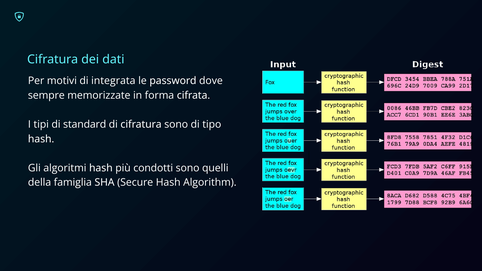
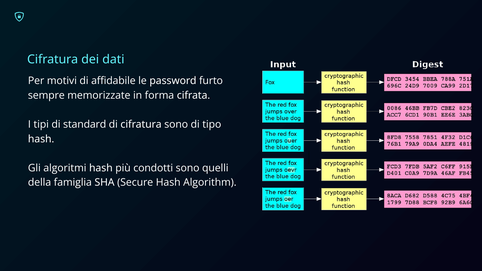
integrata: integrata -> affidabile
dove: dove -> furto
